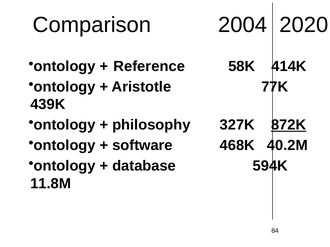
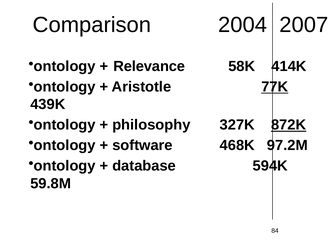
2020: 2020 -> 2007
Reference: Reference -> Relevance
77K underline: none -> present
40.2M: 40.2M -> 97.2M
11.8M: 11.8M -> 59.8M
